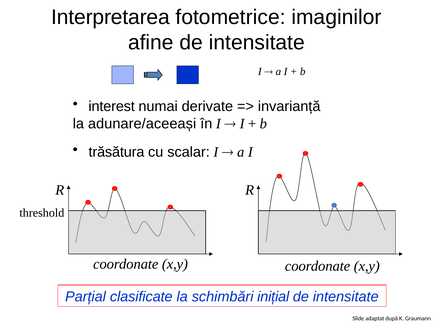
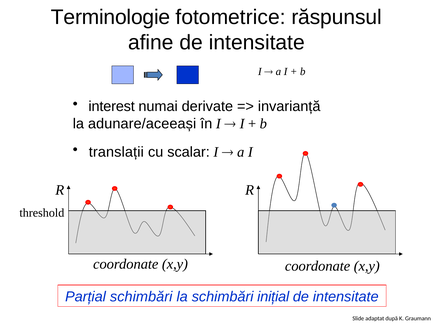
Interpretarea: Interpretarea -> Terminologie
imaginilor: imaginilor -> răspunsul
trăsătura: trăsătura -> translații
Parțial clasificate: clasificate -> schimbări
